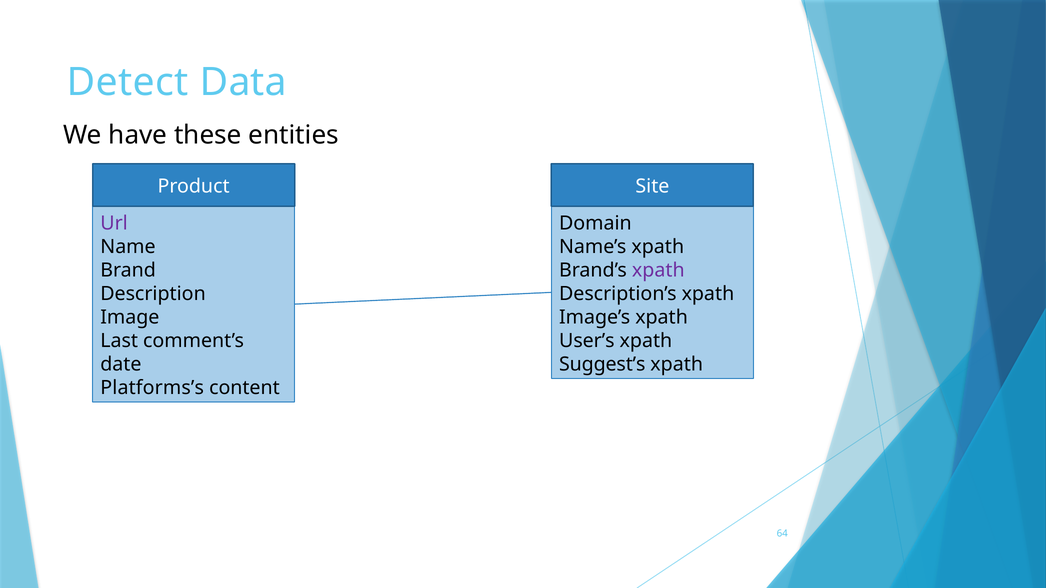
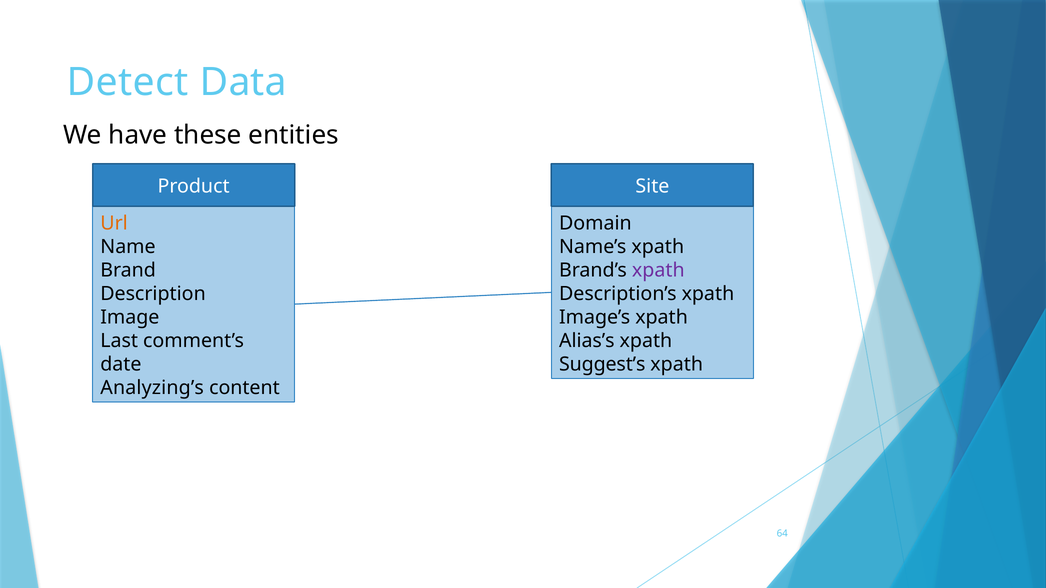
Url colour: purple -> orange
User’s: User’s -> Alias’s
Platforms’s: Platforms’s -> Analyzing’s
